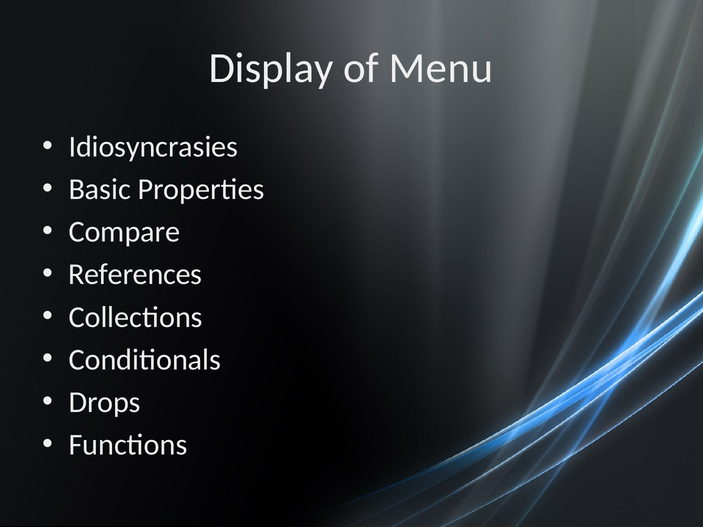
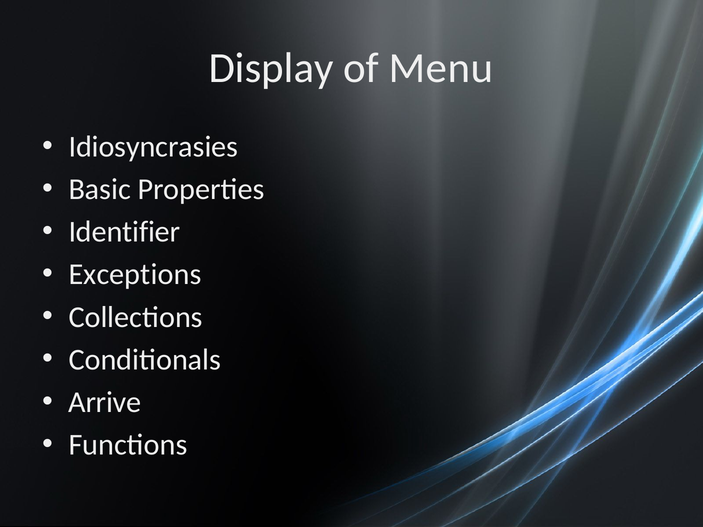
Compare: Compare -> Identifier
References: References -> Exceptions
Drops: Drops -> Arrive
